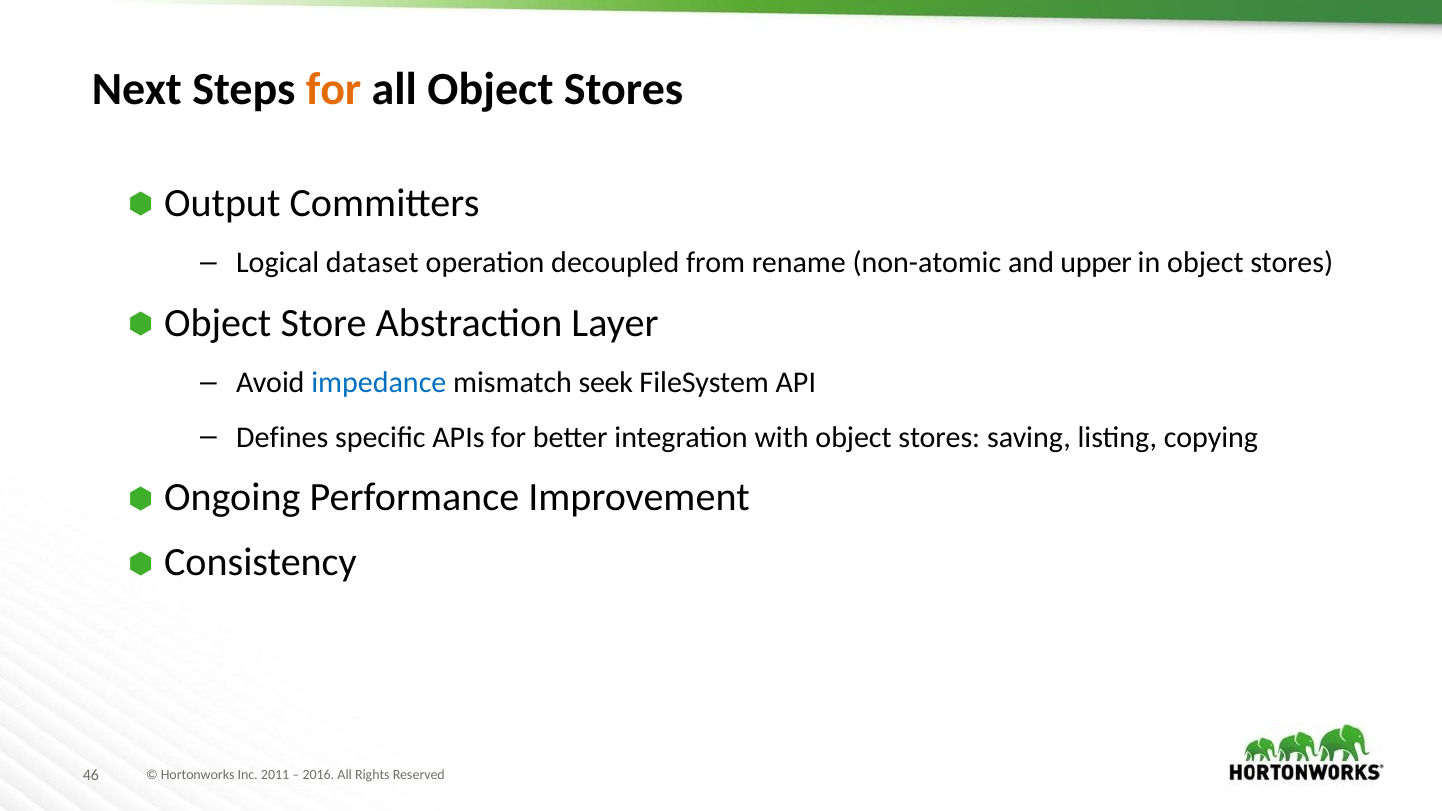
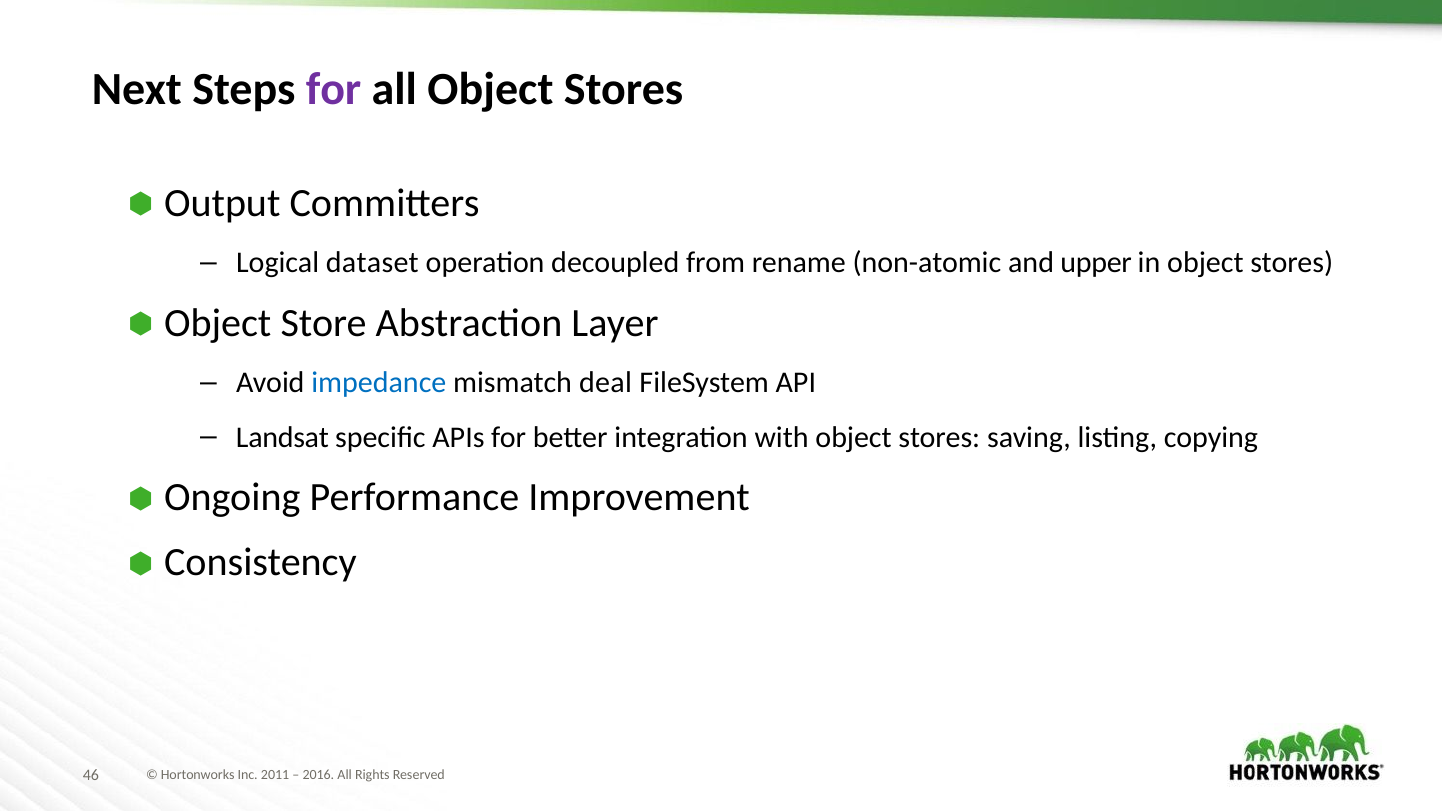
for at (334, 89) colour: orange -> purple
seek: seek -> deal
Defines: Defines -> Landsat
